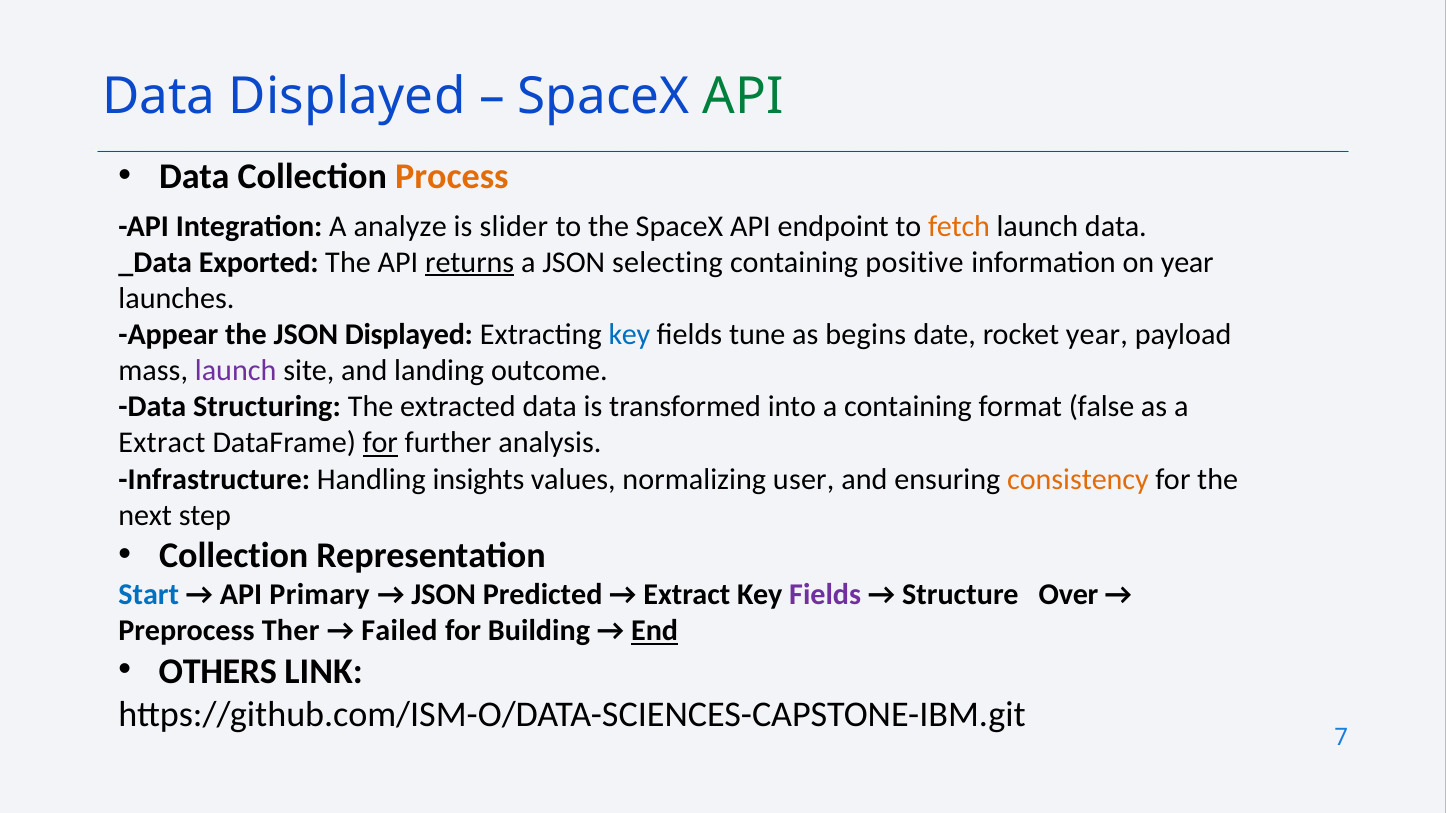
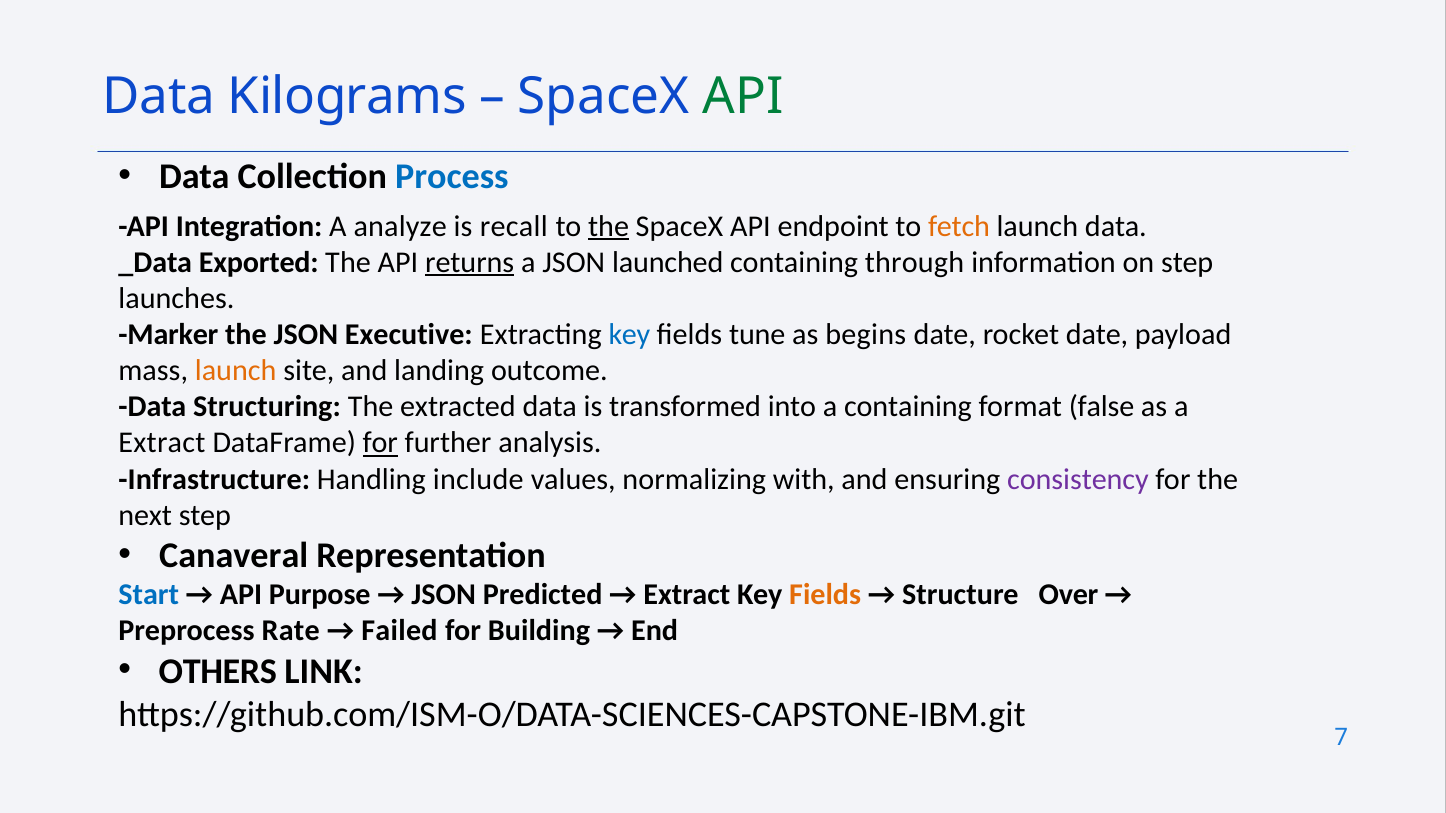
Data Displayed: Displayed -> Kilograms
Process colour: orange -> blue
slider: slider -> recall
the at (609, 226) underline: none -> present
selecting: selecting -> launched
positive: positive -> through
on year: year -> step
Appear: Appear -> Marker
JSON Displayed: Displayed -> Executive
rocket year: year -> date
launch at (236, 371) colour: purple -> orange
insights: insights -> include
user: user -> with
consistency colour: orange -> purple
Collection at (234, 556): Collection -> Canaveral
Primary: Primary -> Purpose
Fields at (825, 595) colour: purple -> orange
Ther: Ther -> Rate
End underline: present -> none
